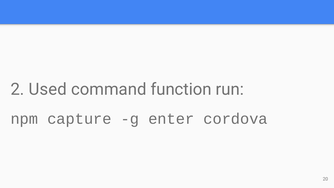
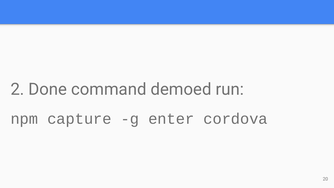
Used: Used -> Done
function: function -> demoed
